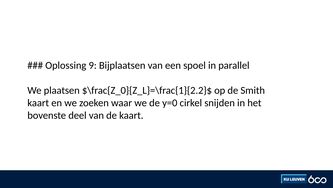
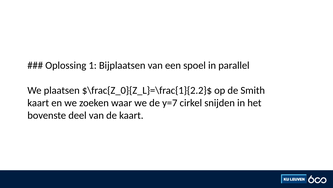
9: 9 -> 1
y=0: y=0 -> y=7
